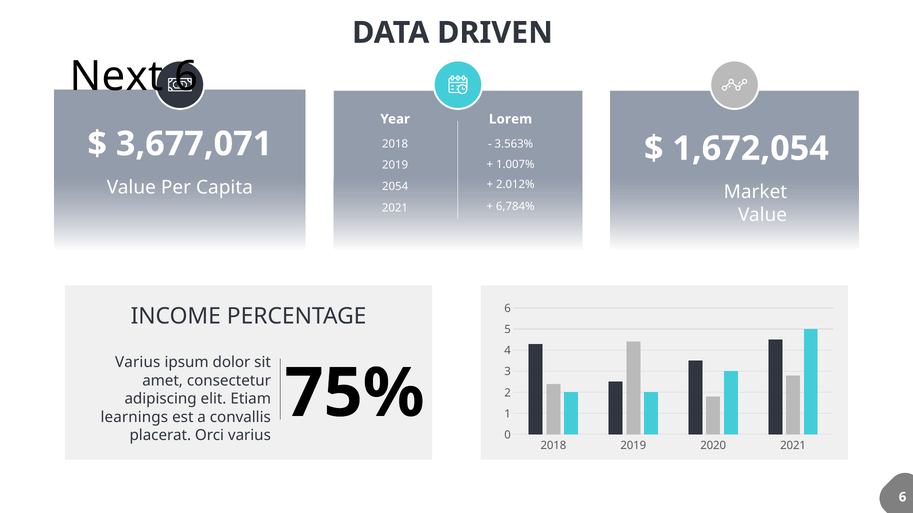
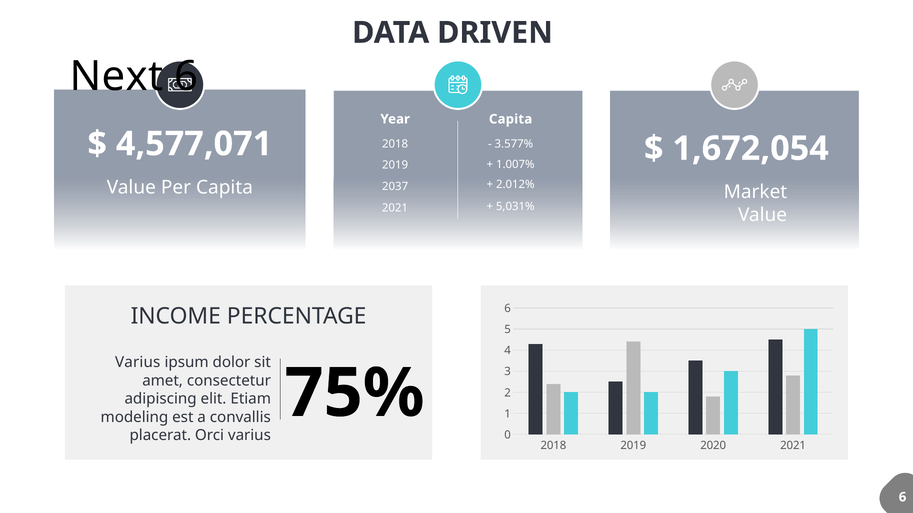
Lorem at (511, 119): Lorem -> Capita
3,677,071: 3,677,071 -> 4,577,071
3.563%: 3.563% -> 3.577%
2054: 2054 -> 2037
6,784%: 6,784% -> 5,031%
learnings: learnings -> modeling
